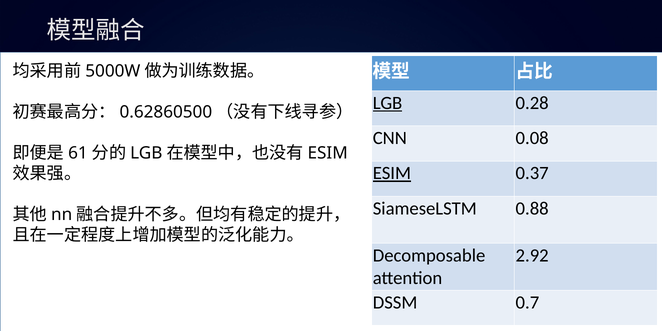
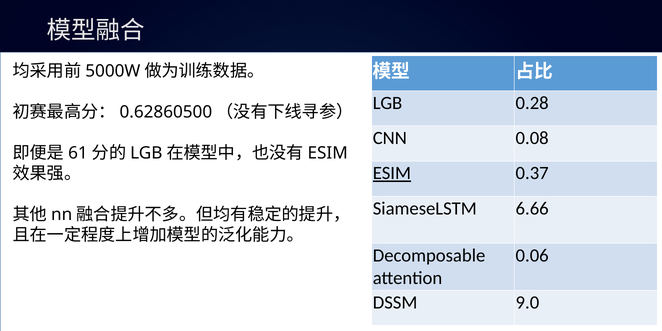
LGB at (388, 103) underline: present -> none
0.88: 0.88 -> 6.66
2.92: 2.92 -> 0.06
0.7: 0.7 -> 9.0
